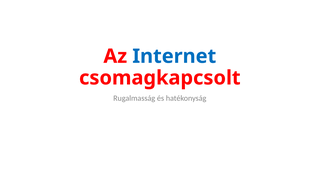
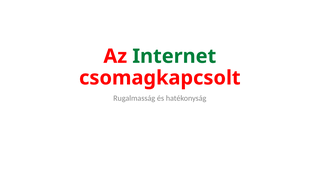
Internet colour: blue -> green
